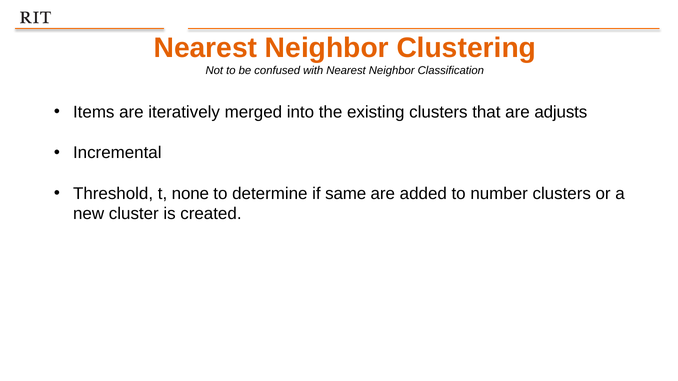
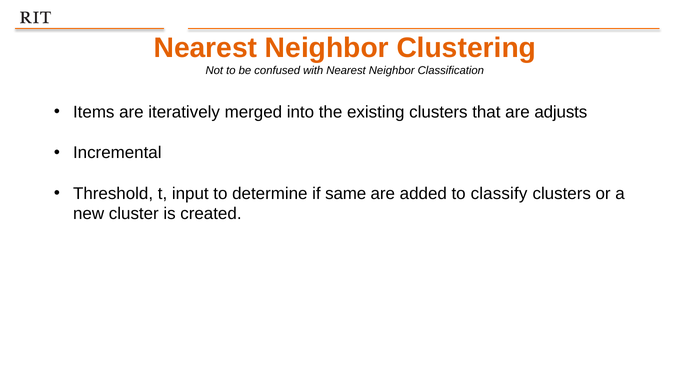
none: none -> input
number: number -> classify
